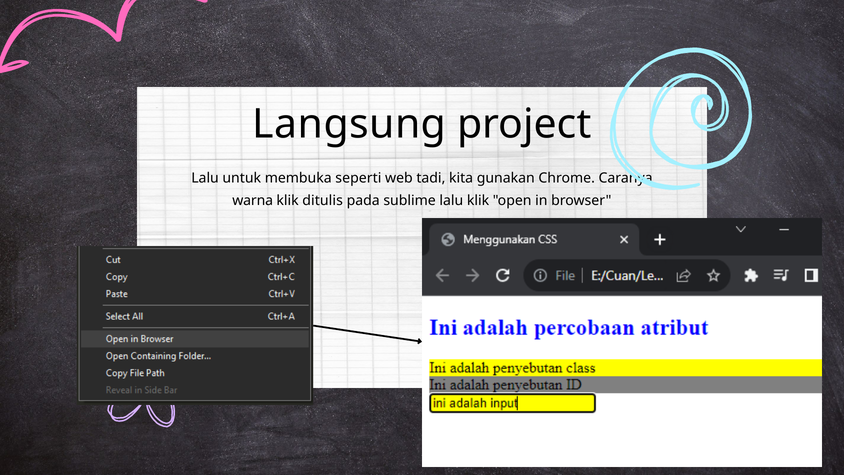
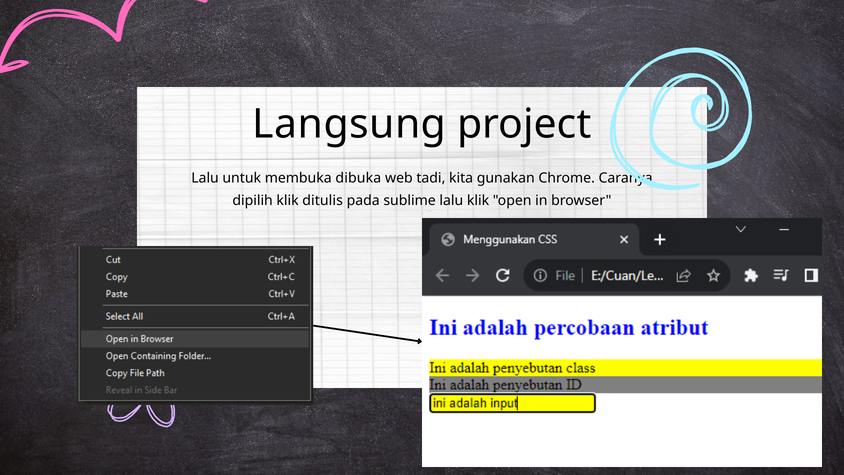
seperti: seperti -> dibuka
warna: warna -> dipilih
